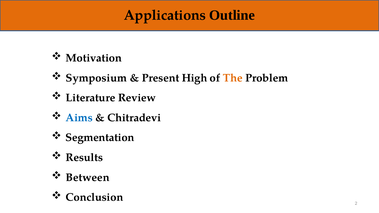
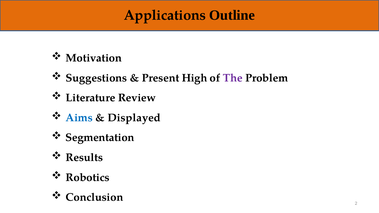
Symposium: Symposium -> Suggestions
The colour: orange -> purple
Chitradevi: Chitradevi -> Displayed
Between: Between -> Robotics
